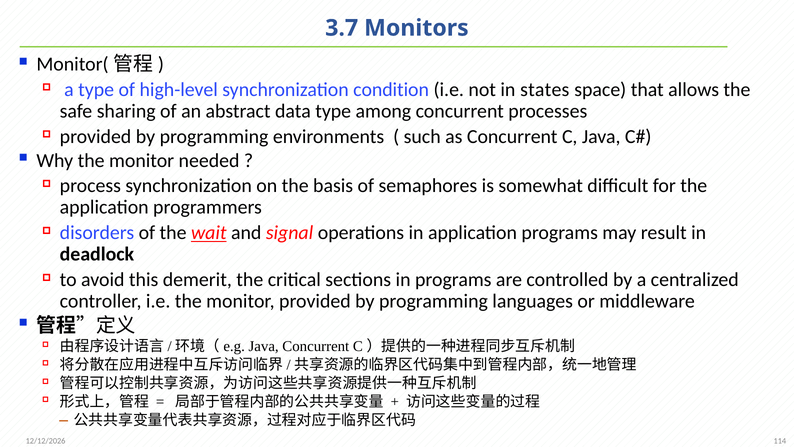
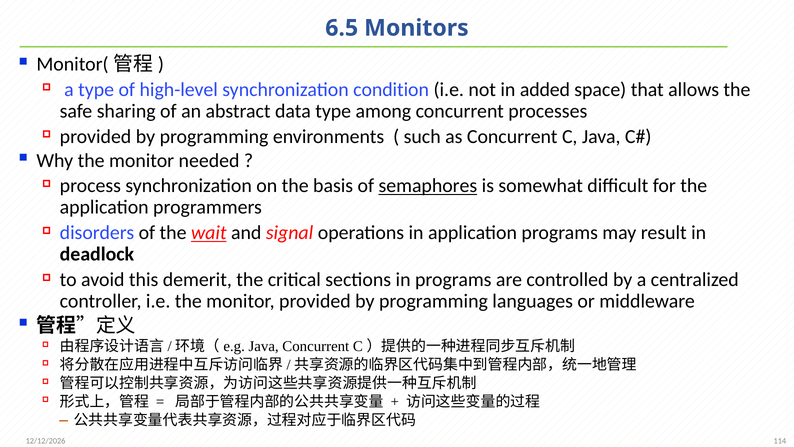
3.7: 3.7 -> 6.5
states: states -> added
semaphores underline: none -> present
